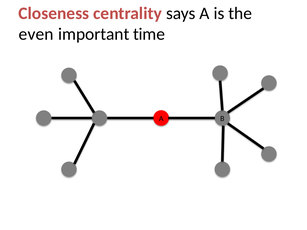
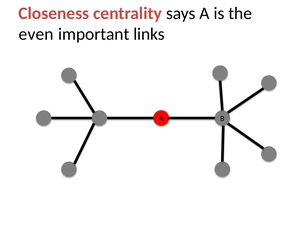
time: time -> links
